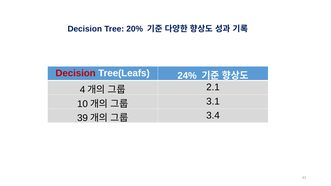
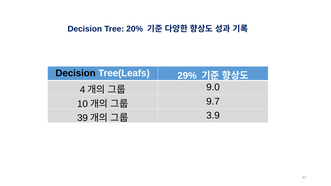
Decision at (76, 73) colour: red -> black
24%: 24% -> 29%
2.1: 2.1 -> 9.0
3.1: 3.1 -> 9.7
3.4: 3.4 -> 3.9
